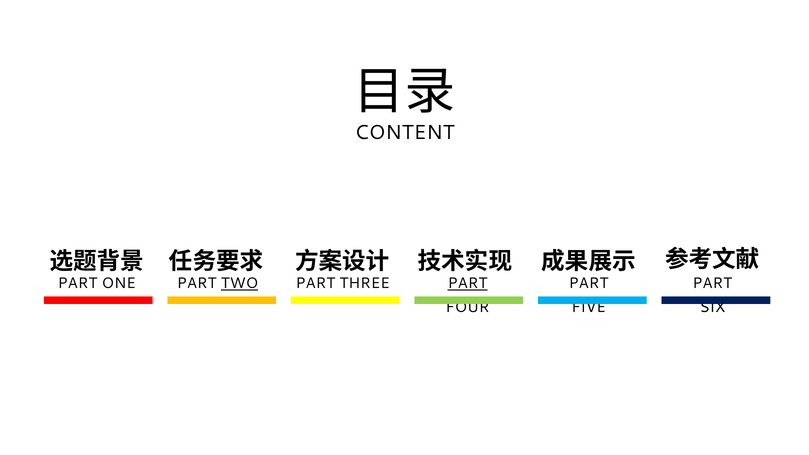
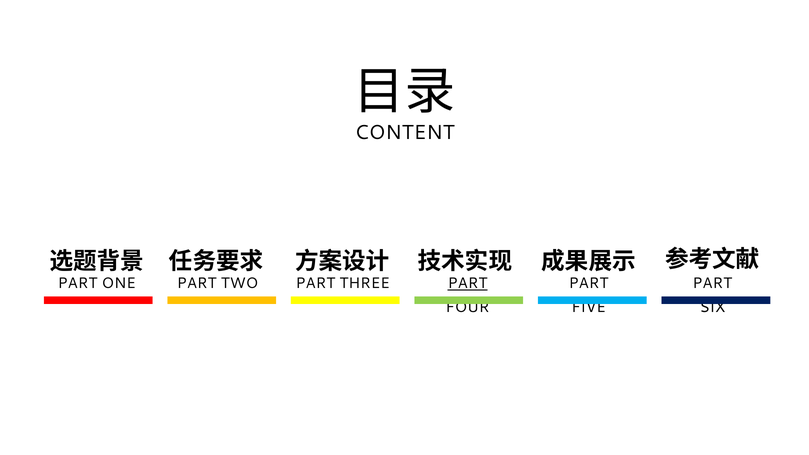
TWO underline: present -> none
